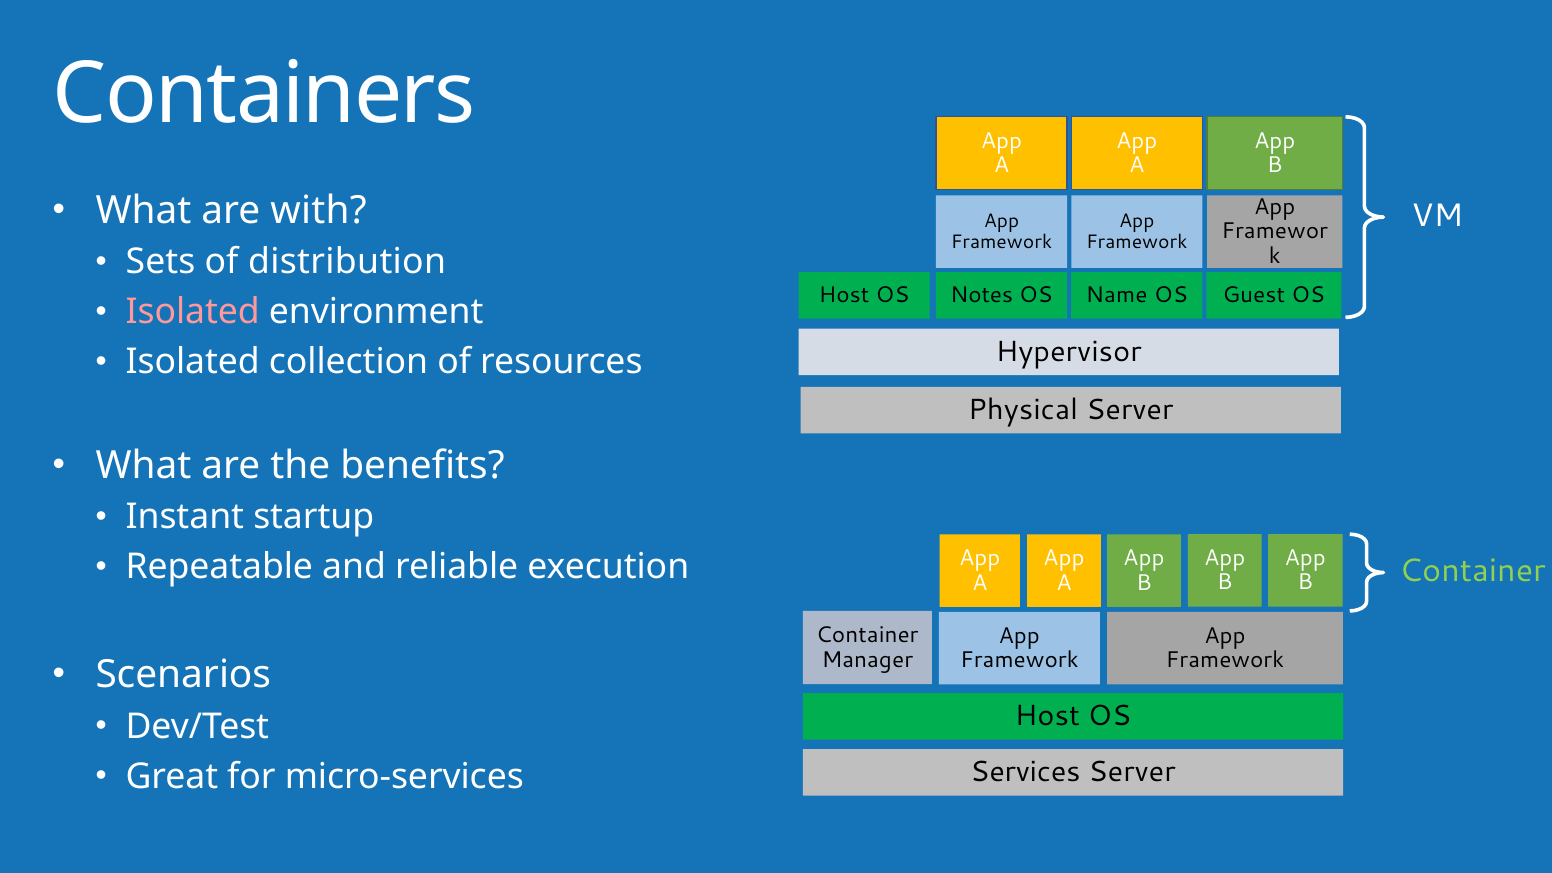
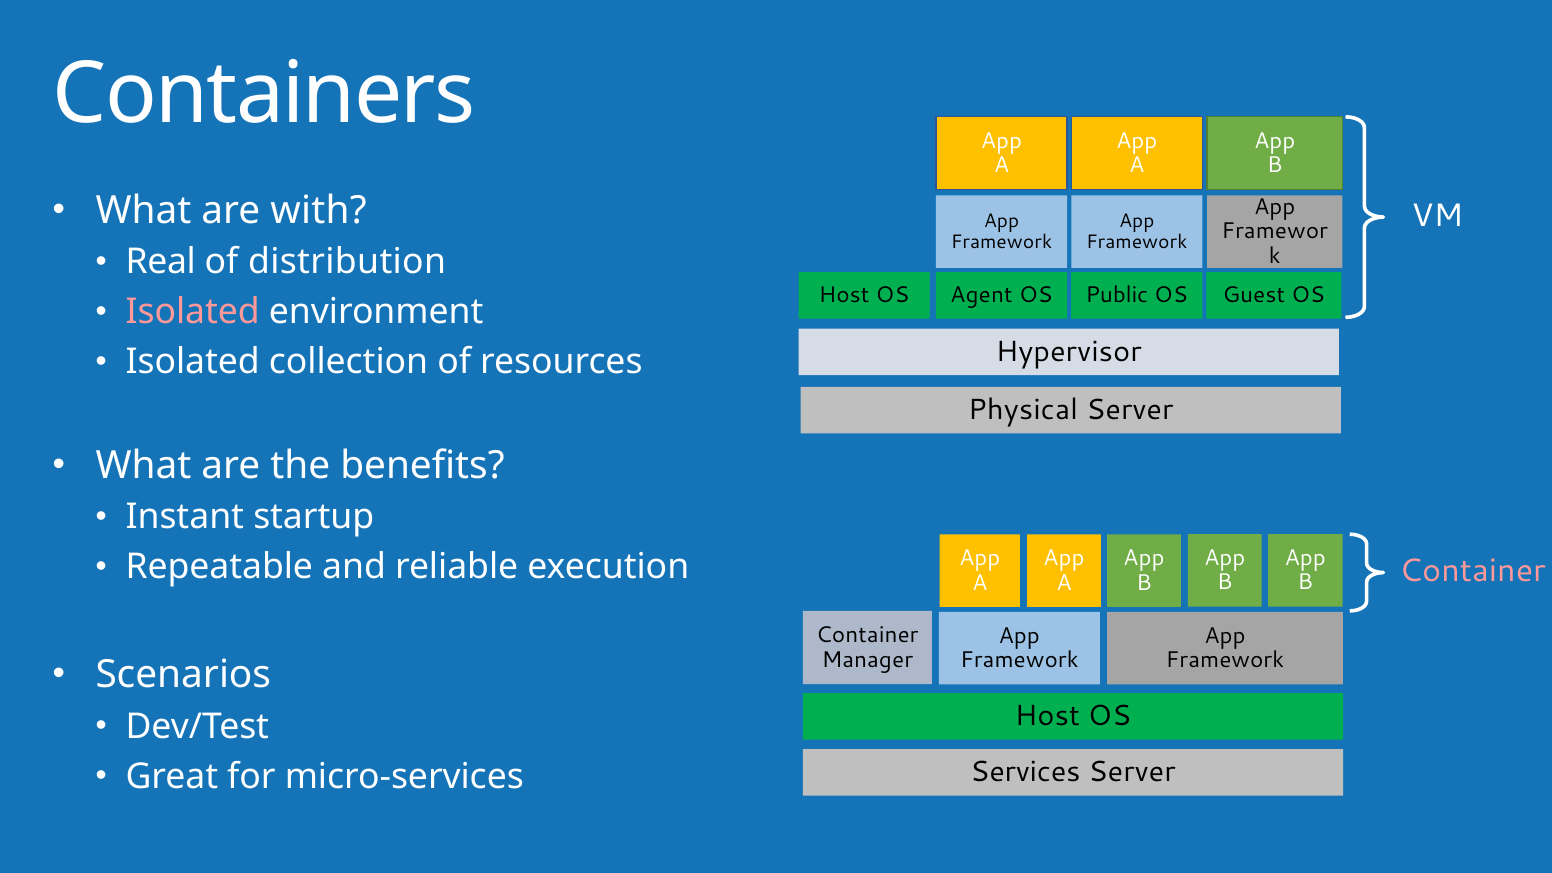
Sets: Sets -> Real
Notes: Notes -> Agent
Name: Name -> Public
Container at (1473, 571) colour: light green -> pink
